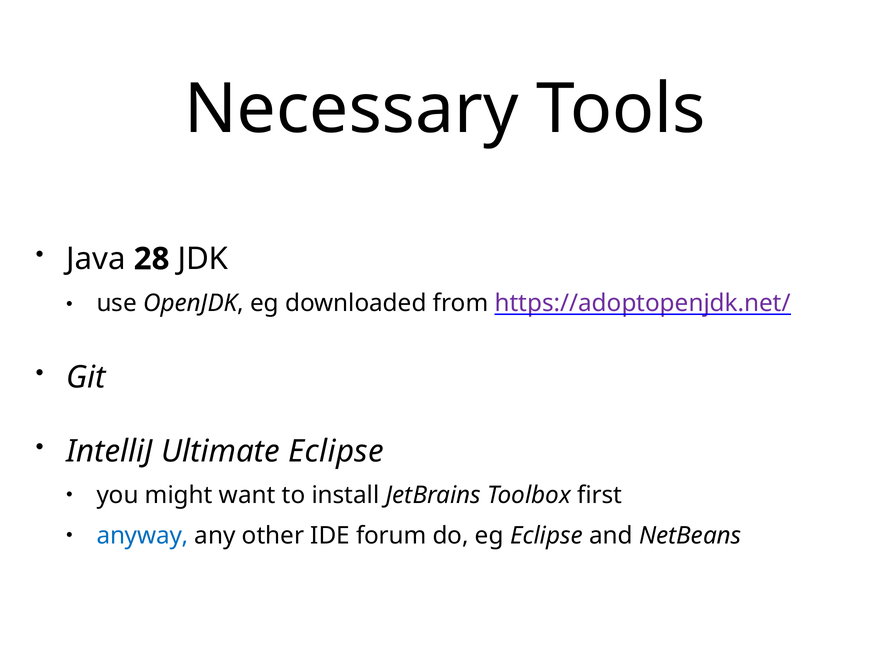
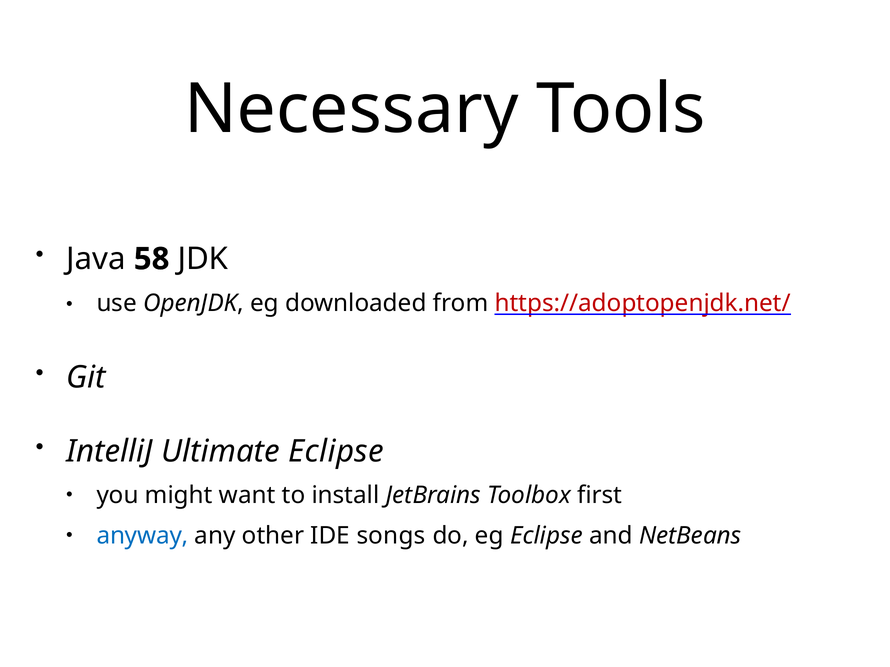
28: 28 -> 58
https://adoptopenjdk.net/ colour: purple -> red
forum: forum -> songs
